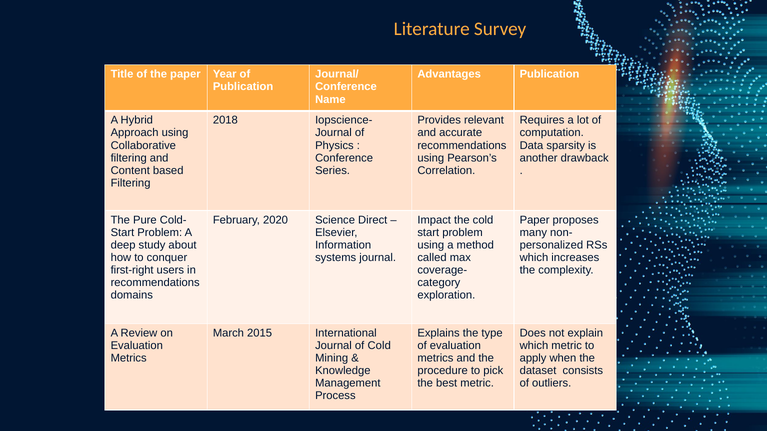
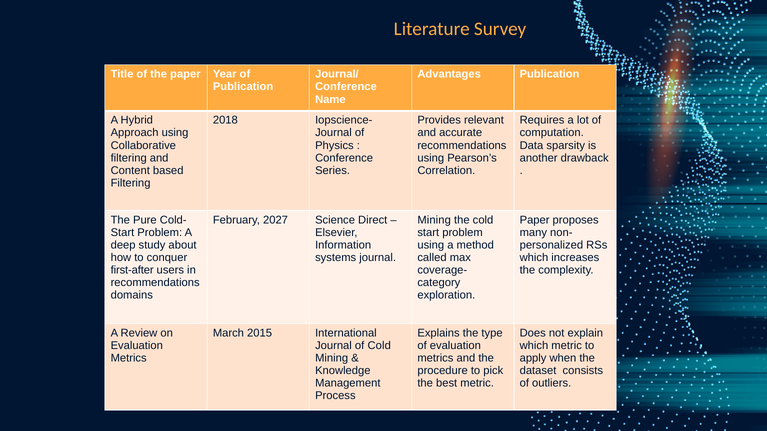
2020: 2020 -> 2027
Impact at (434, 220): Impact -> Mining
first-right: first-right -> first-after
